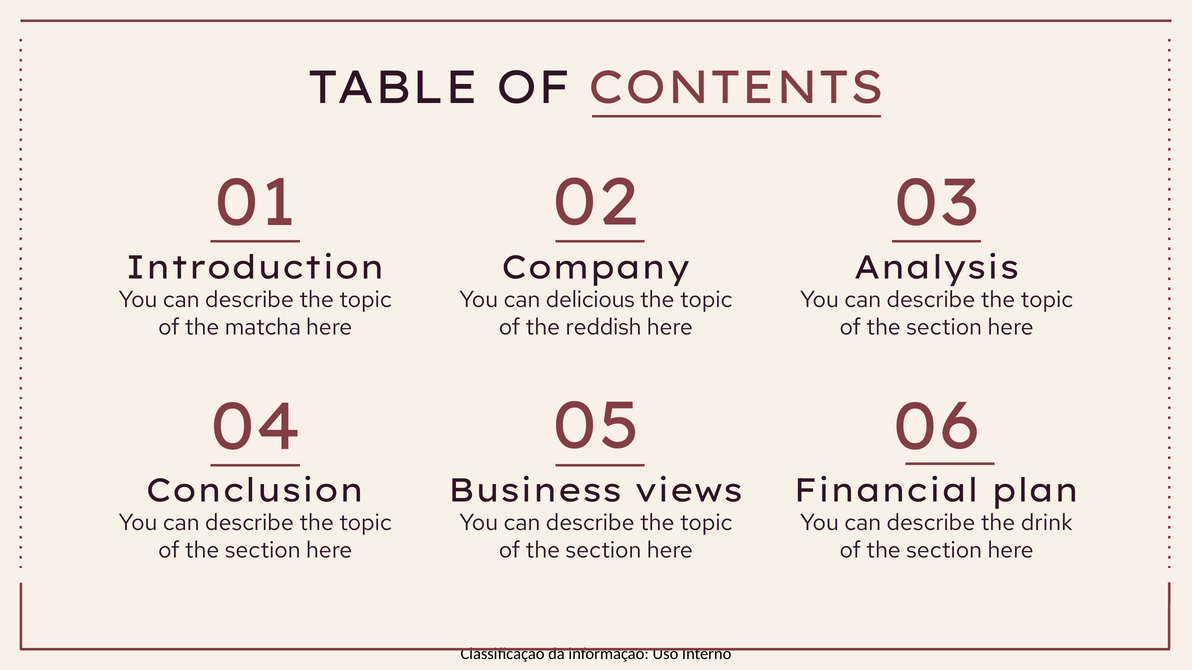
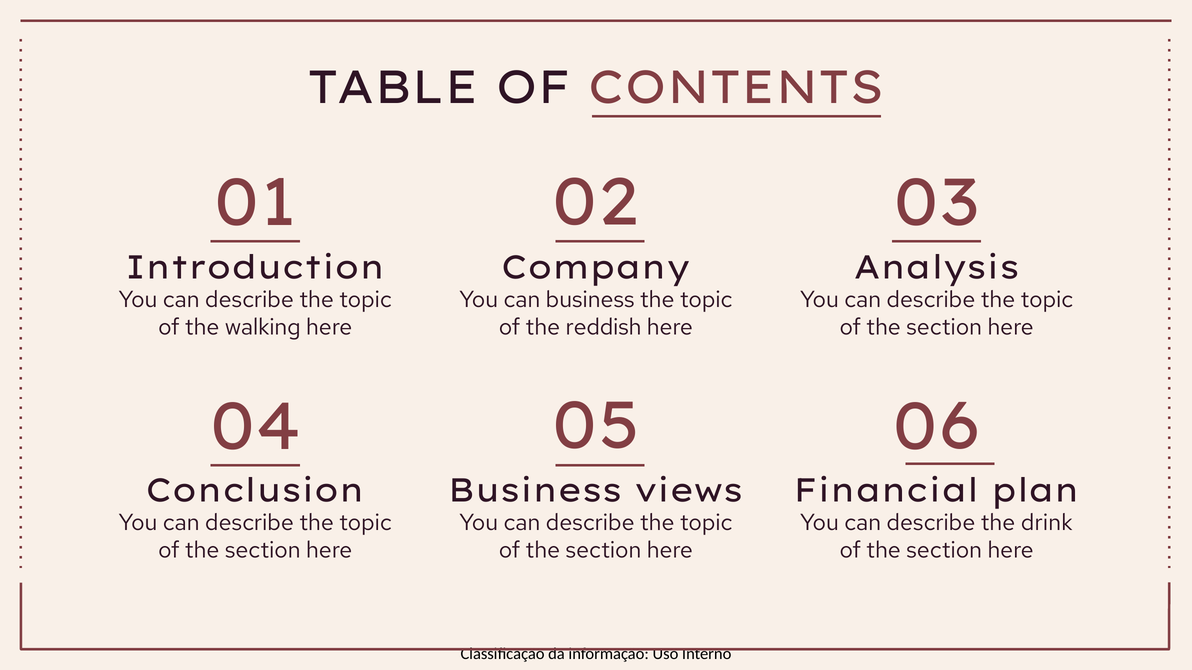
can delicious: delicious -> business
matcha: matcha -> walking
